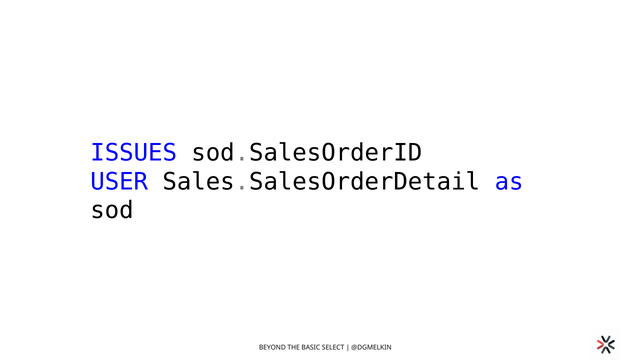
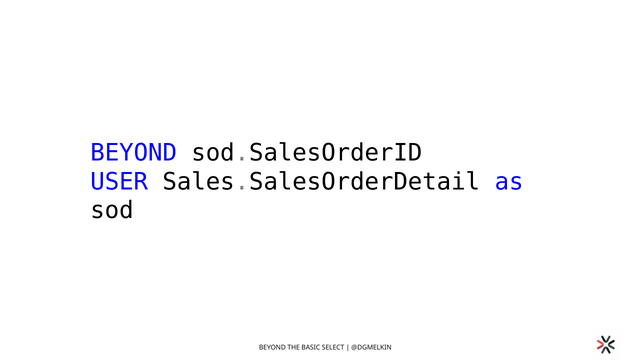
ISSUES at (134, 153): ISSUES -> BEYOND
